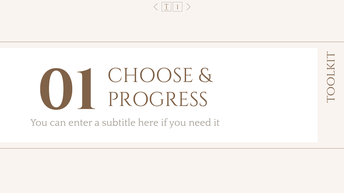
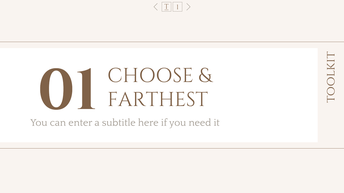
PROGRESS: PROGRESS -> FARTHEST
